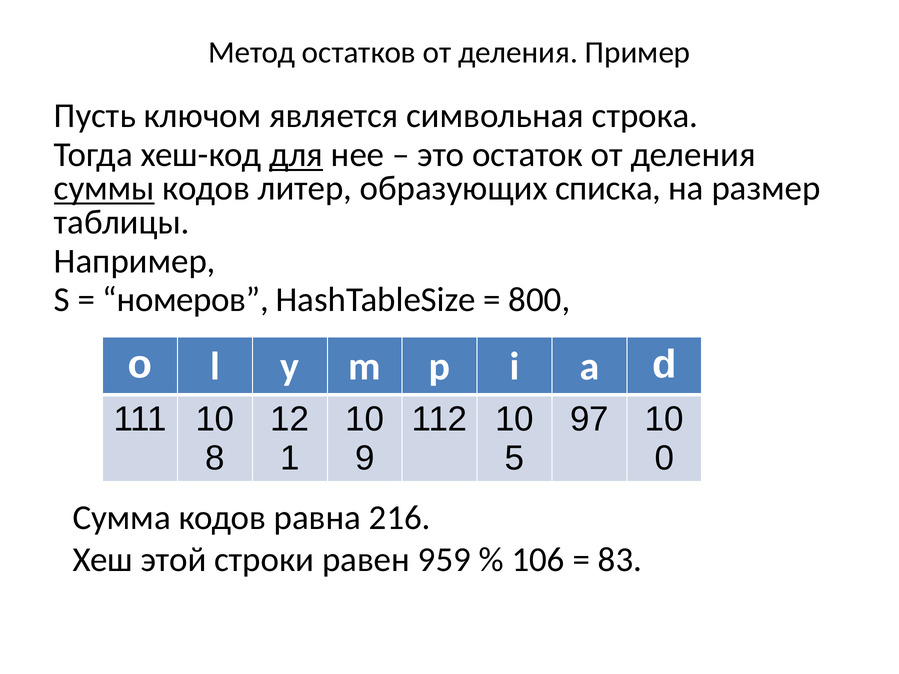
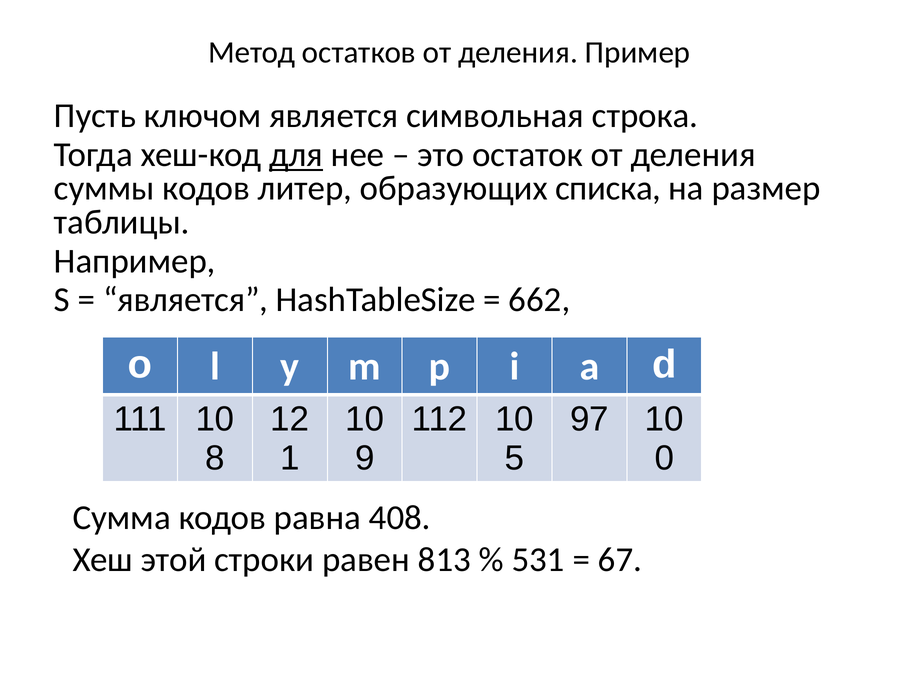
суммы underline: present -> none
номеров at (186, 300): номеров -> является
800: 800 -> 662
216: 216 -> 408
959: 959 -> 813
106: 106 -> 531
83: 83 -> 67
